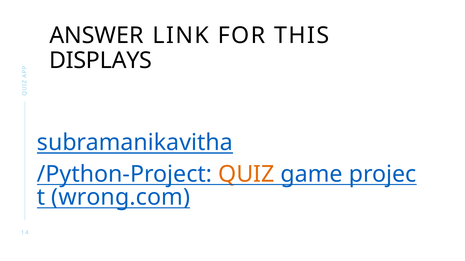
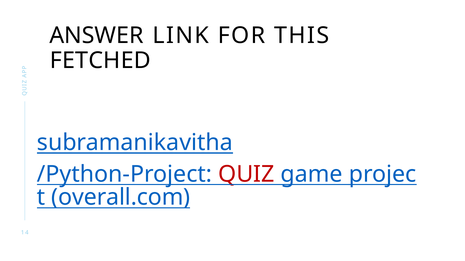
DISPLAYS: DISPLAYS -> FETCHED
QUIZ colour: orange -> red
wrong.com: wrong.com -> overall.com
